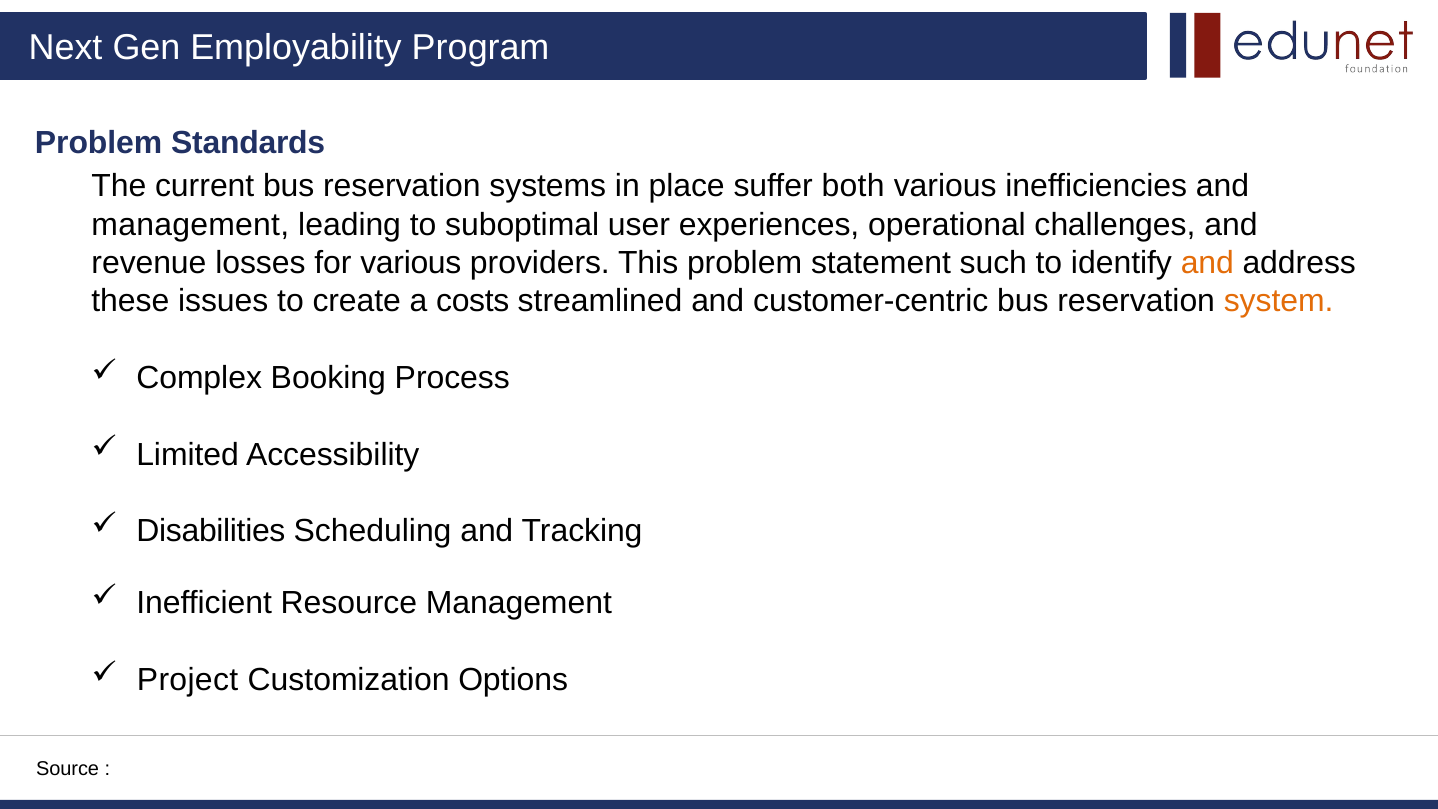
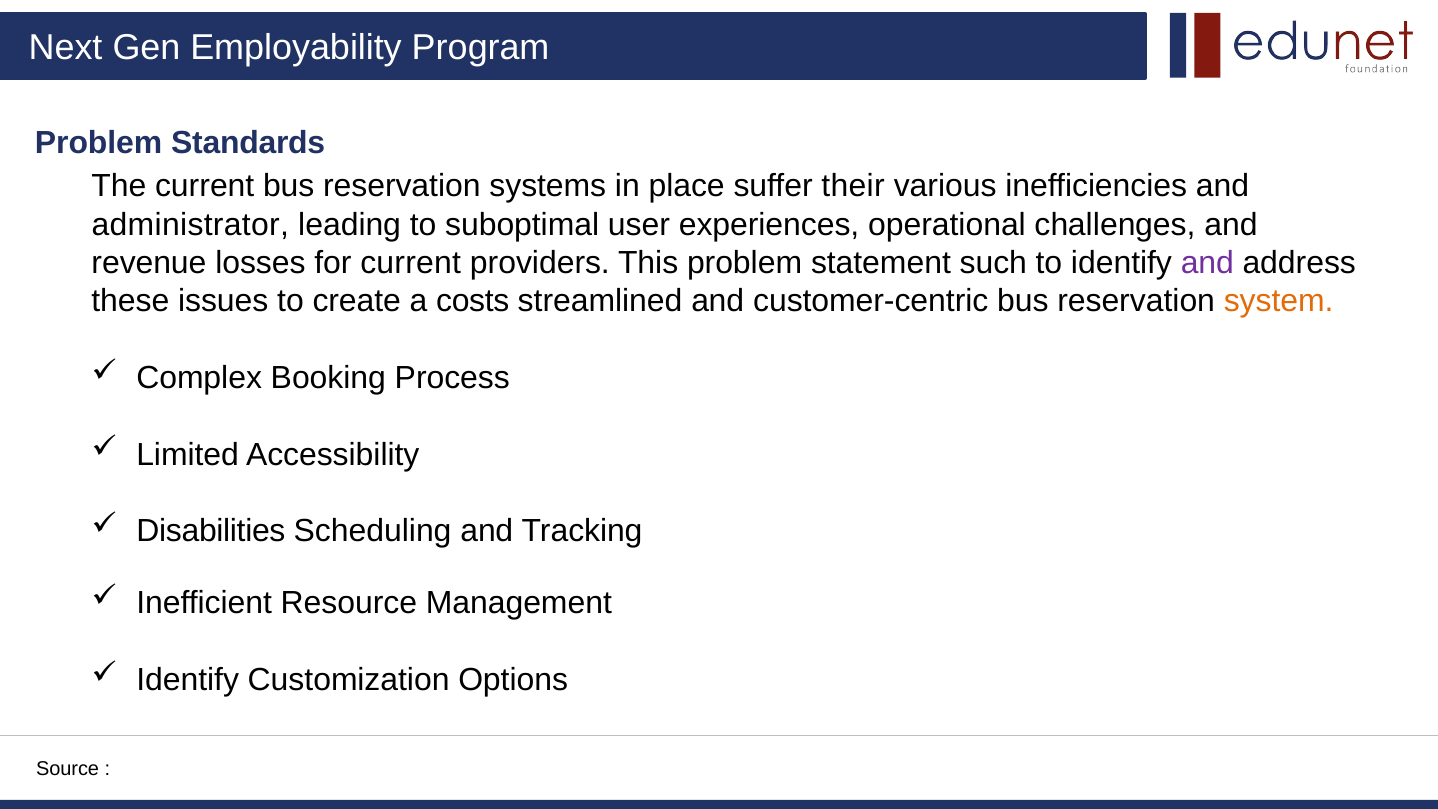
both: both -> their
management at (190, 225): management -> administrator
for various: various -> current
and at (1207, 263) colour: orange -> purple
Project at (188, 680): Project -> Identify
